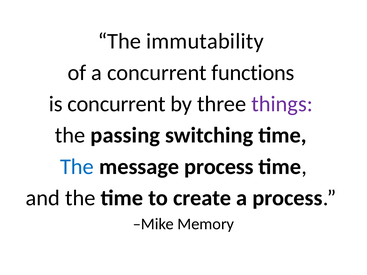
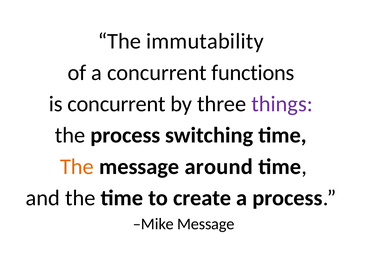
the passing: passing -> process
The at (77, 167) colour: blue -> orange
message process: process -> around
Mike Memory: Memory -> Message
